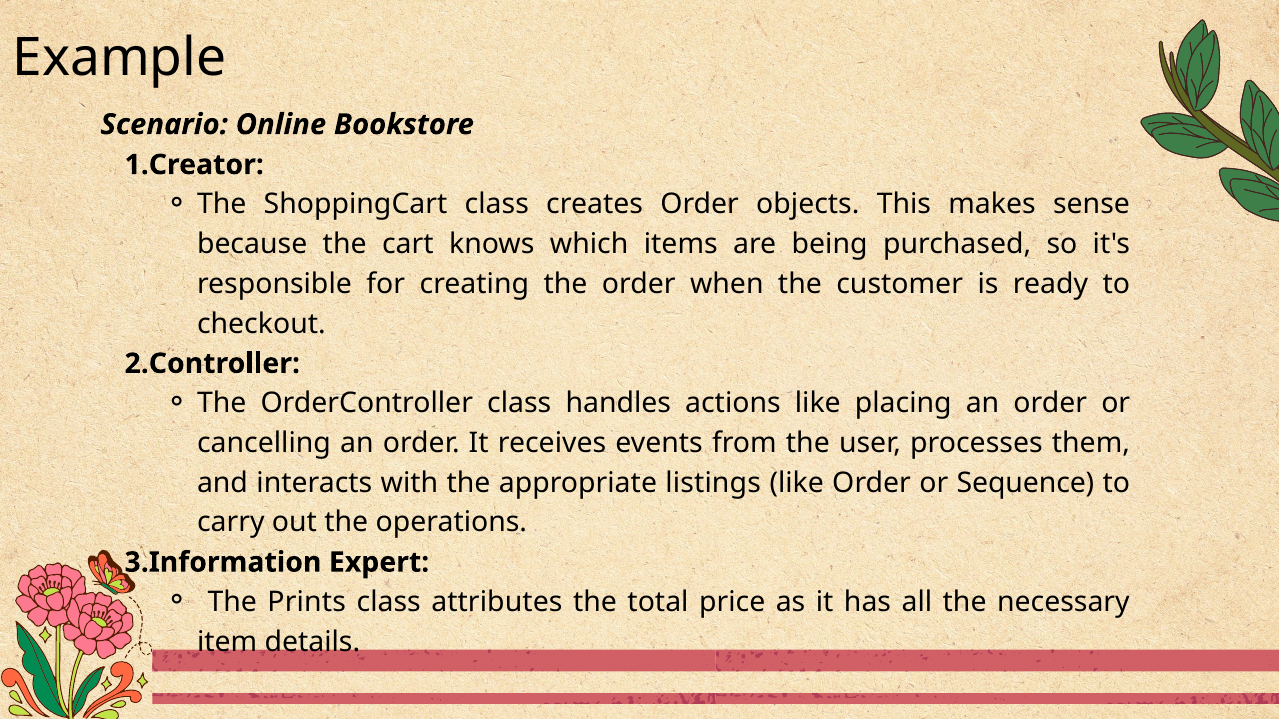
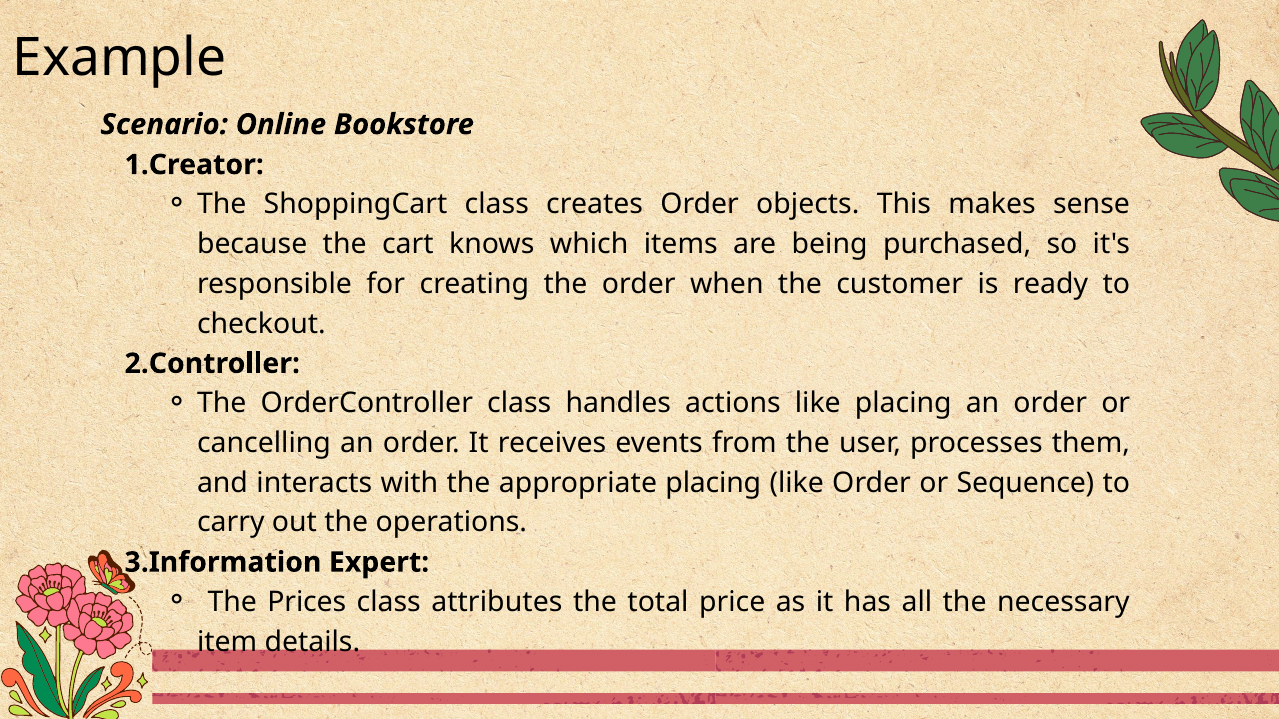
appropriate listings: listings -> placing
Prints: Prints -> Prices
